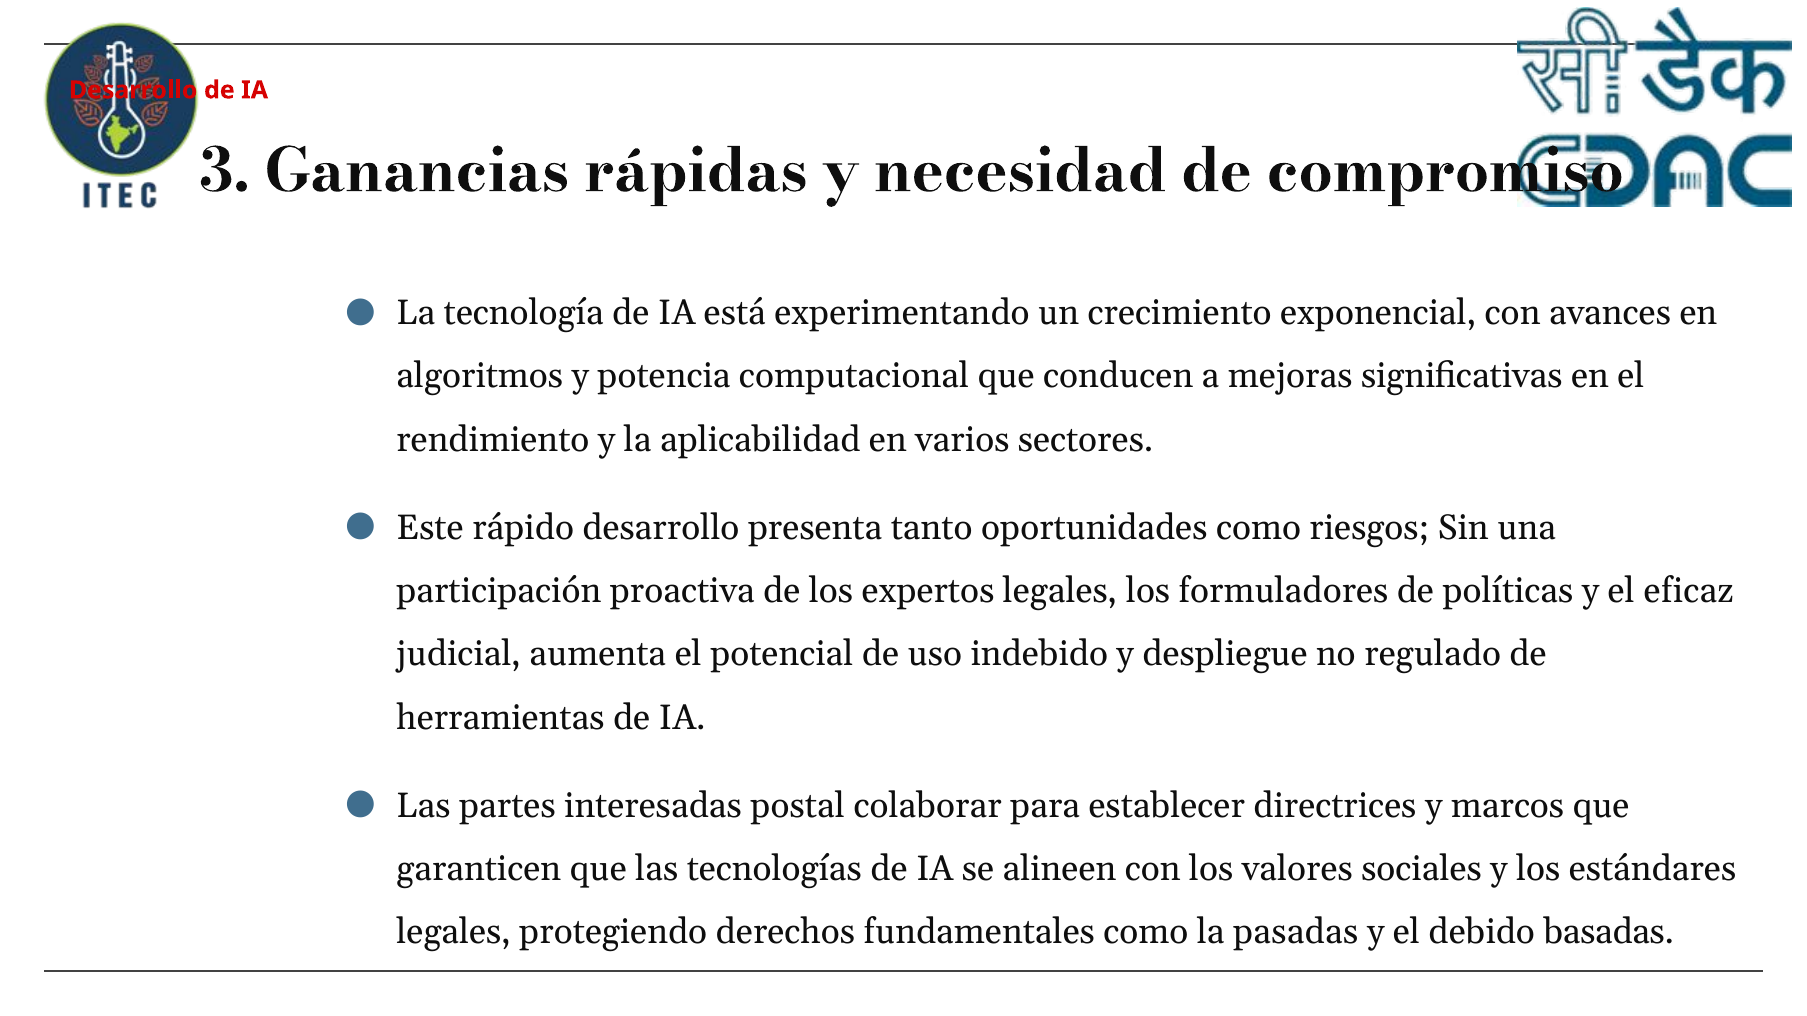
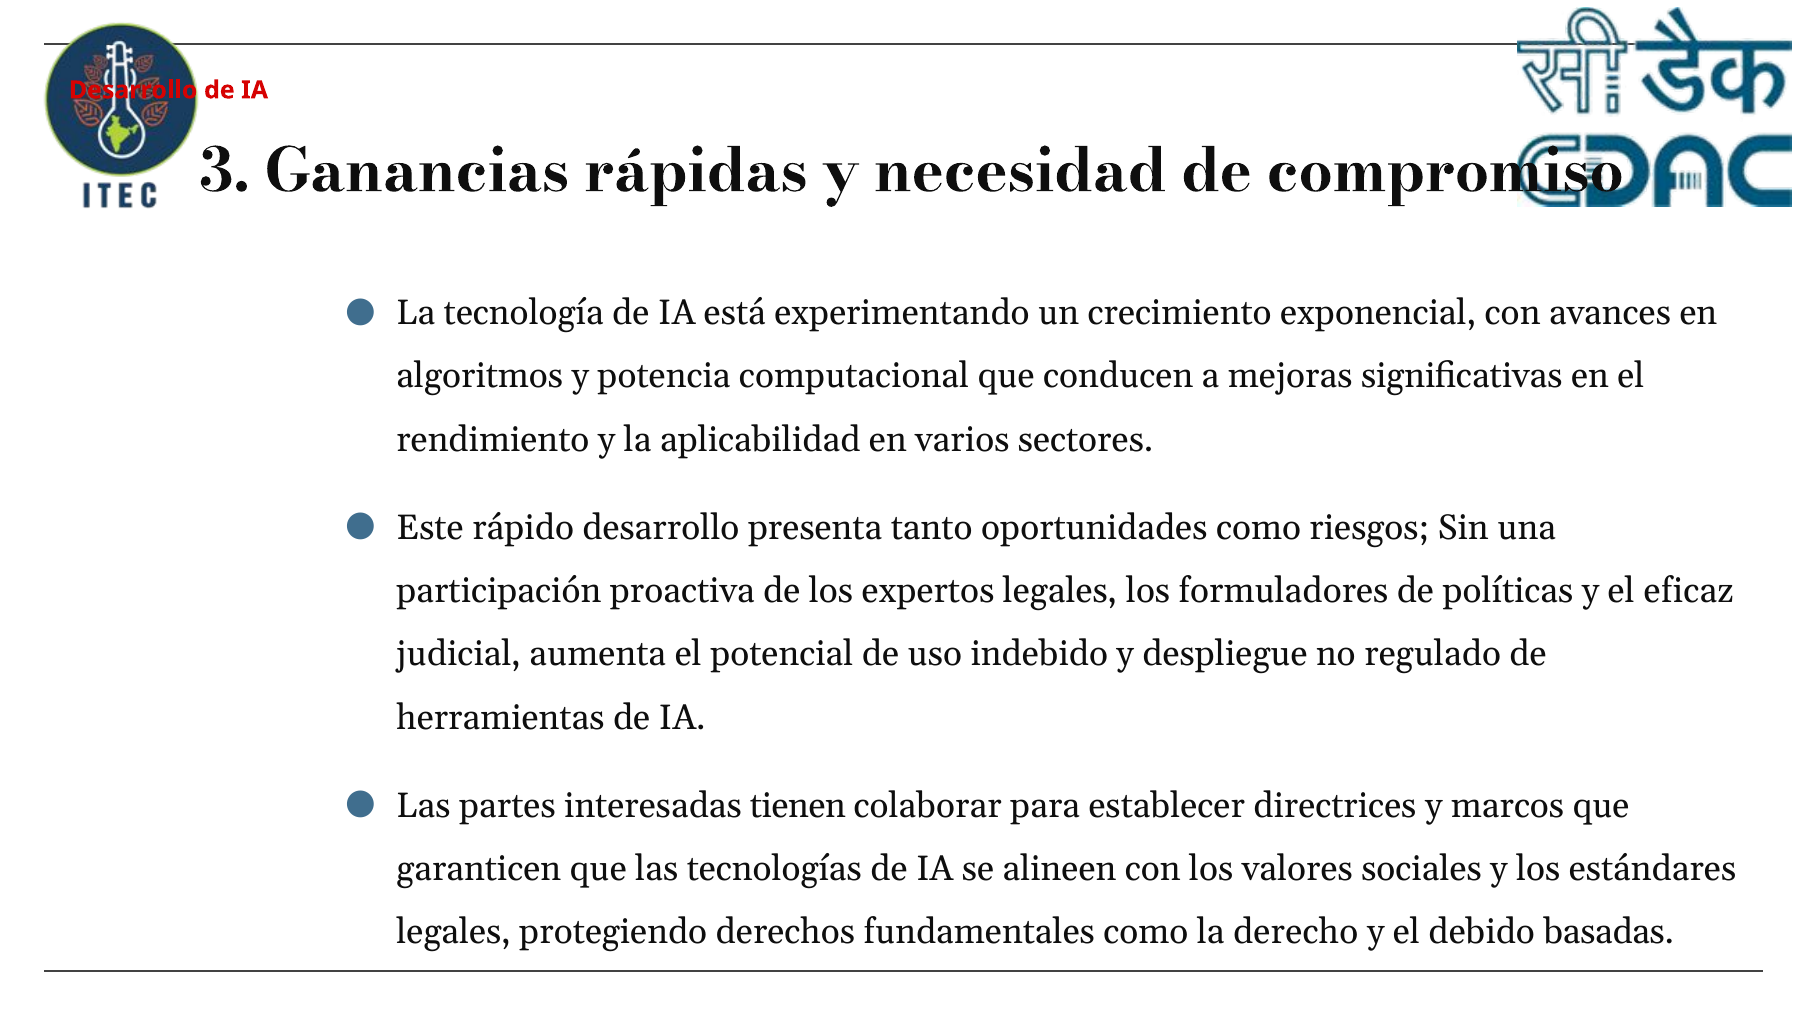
postal: postal -> tienen
pasadas: pasadas -> derecho
